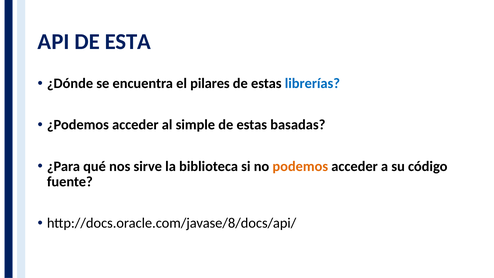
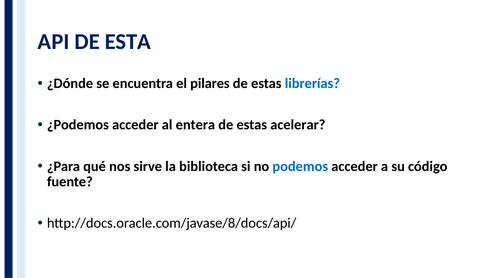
simple: simple -> entera
basadas: basadas -> acelerar
podemos colour: orange -> blue
